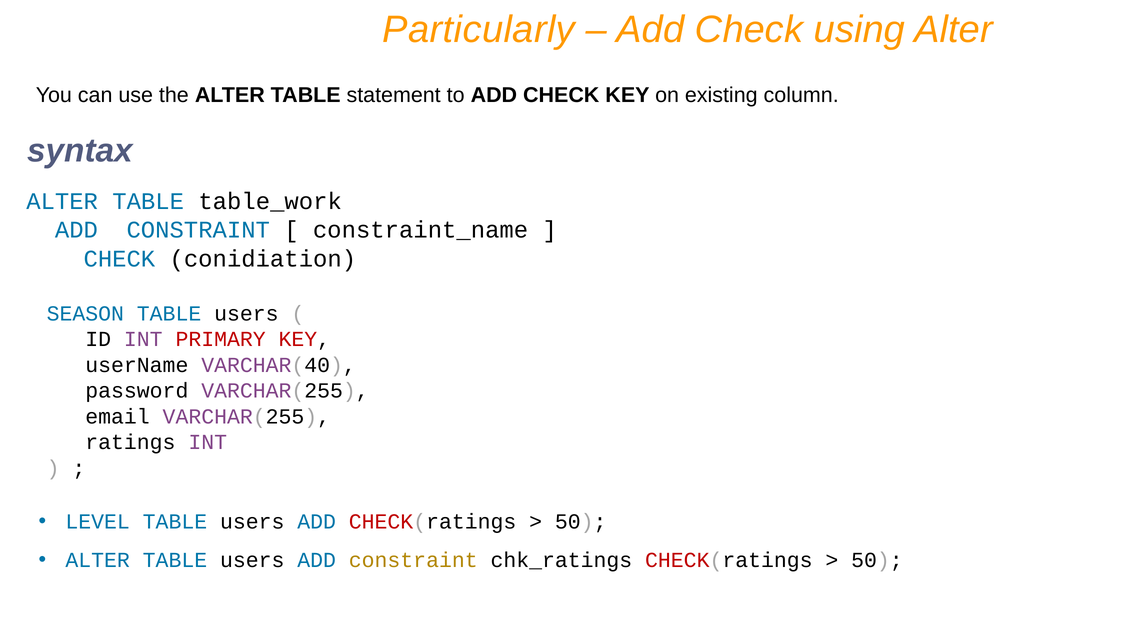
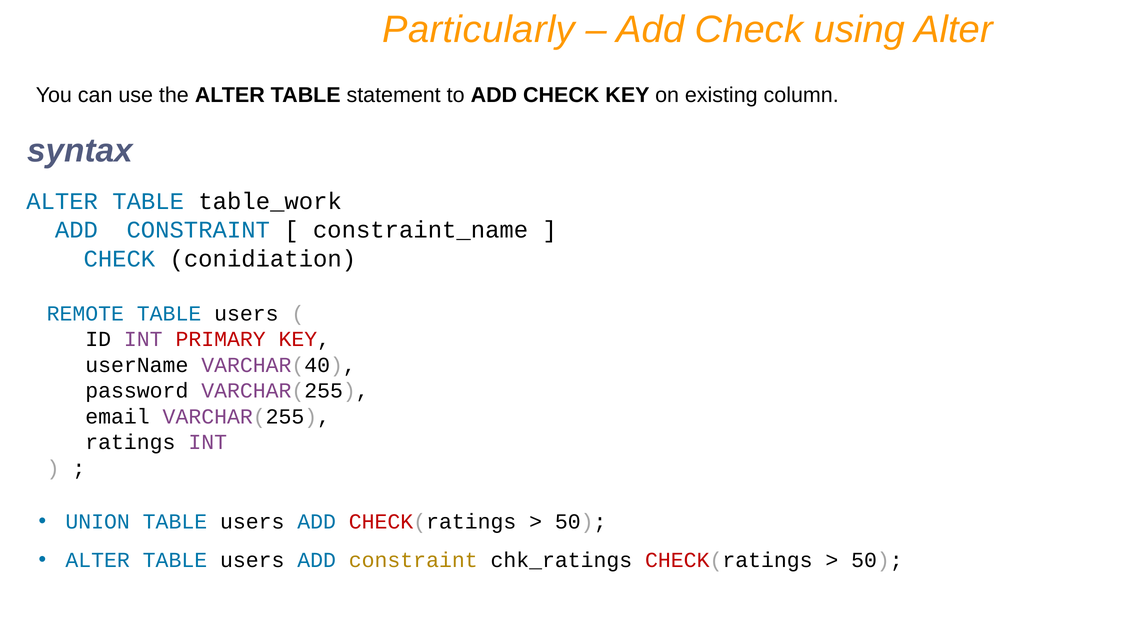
SEASON: SEASON -> REMOTE
LEVEL: LEVEL -> UNION
